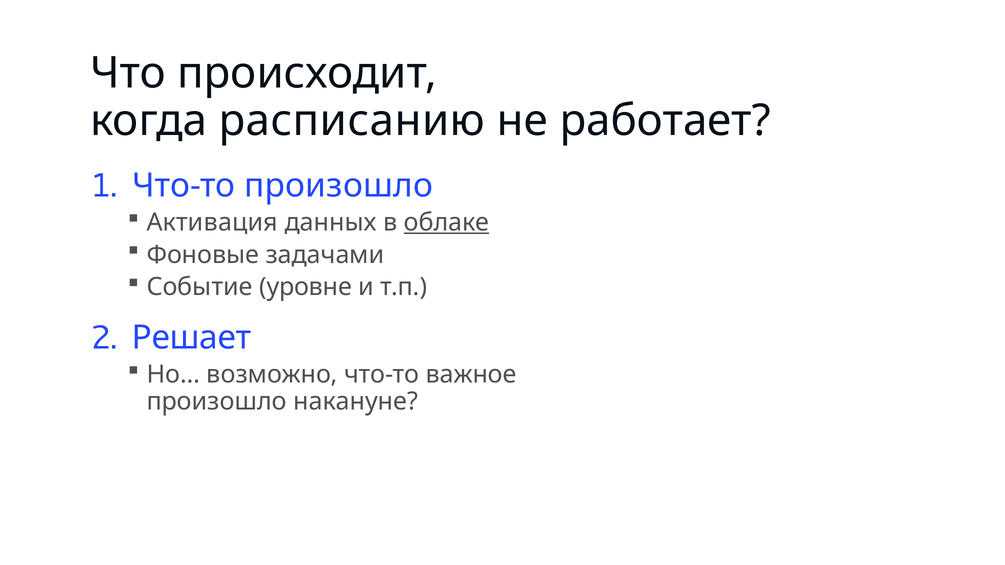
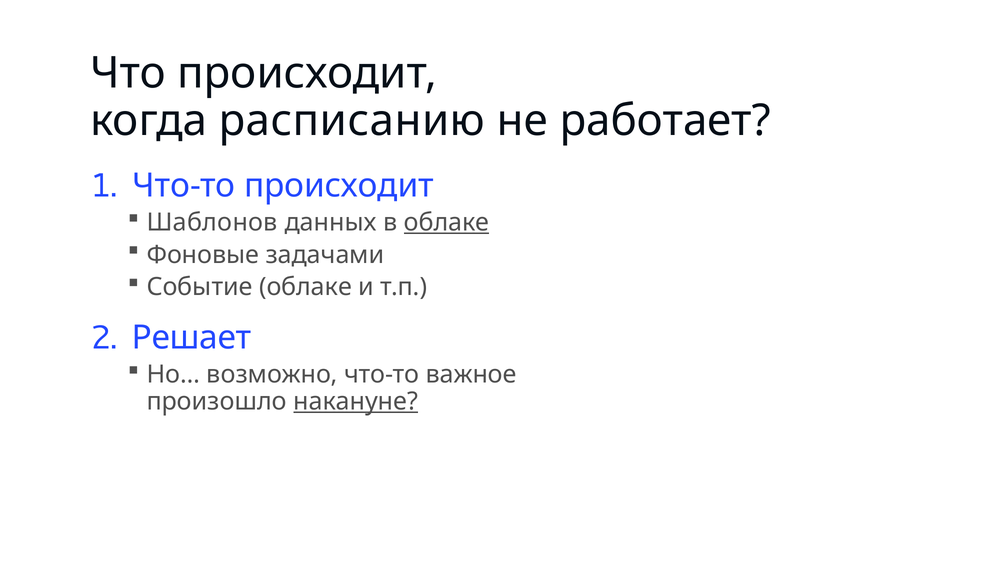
Что-то произошло: произошло -> происходит
Активация: Активация -> Шаблонов
Событие уровне: уровне -> облаке
накануне underline: none -> present
